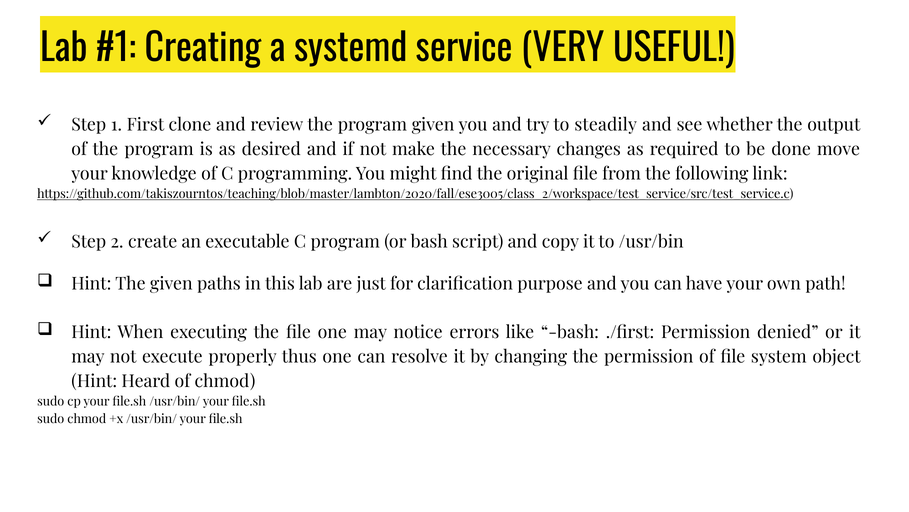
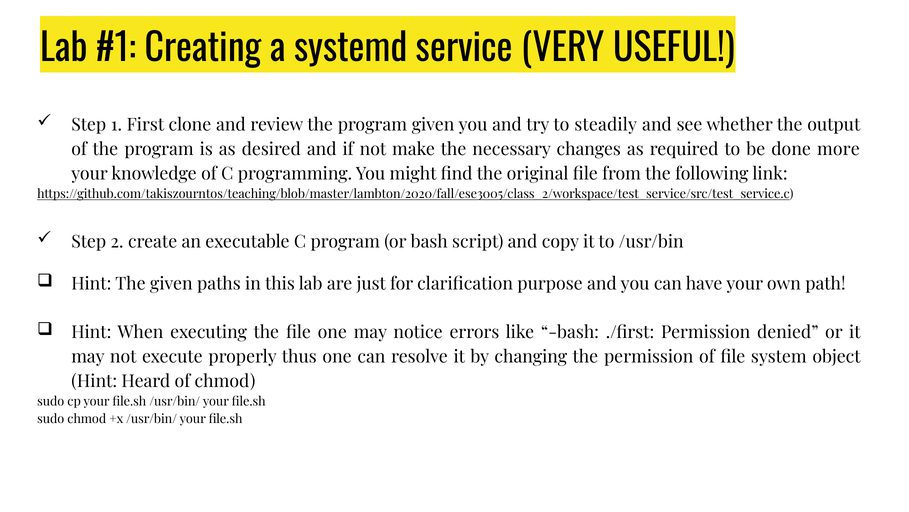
move: move -> more
